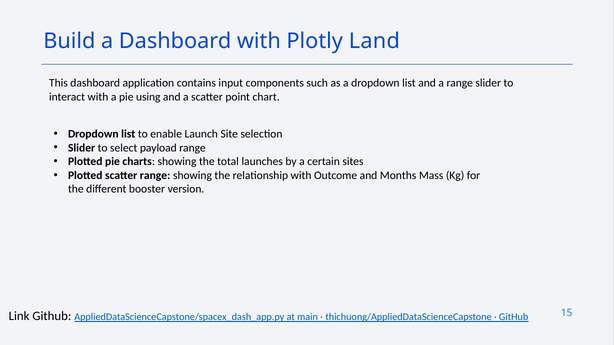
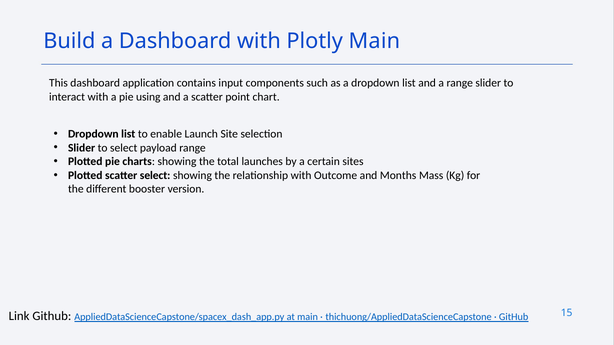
Plotly Land: Land -> Main
scatter range: range -> select
